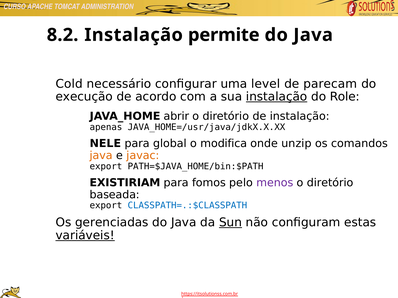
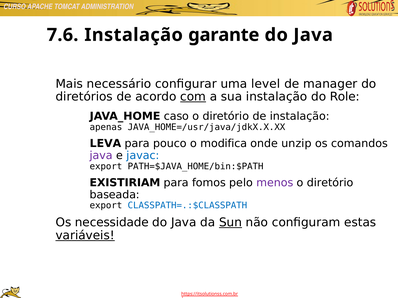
8.2: 8.2 -> 7.6
permite: permite -> garante
Cold: Cold -> Mais
parecam: parecam -> manager
execução: execução -> diretórios
com underline: none -> present
instalação at (277, 97) underline: present -> none
abrir: abrir -> caso
NELE: NELE -> LEVA
global: global -> pouco
java at (101, 156) colour: orange -> purple
javac colour: orange -> blue
gerenciadas: gerenciadas -> necessidade
